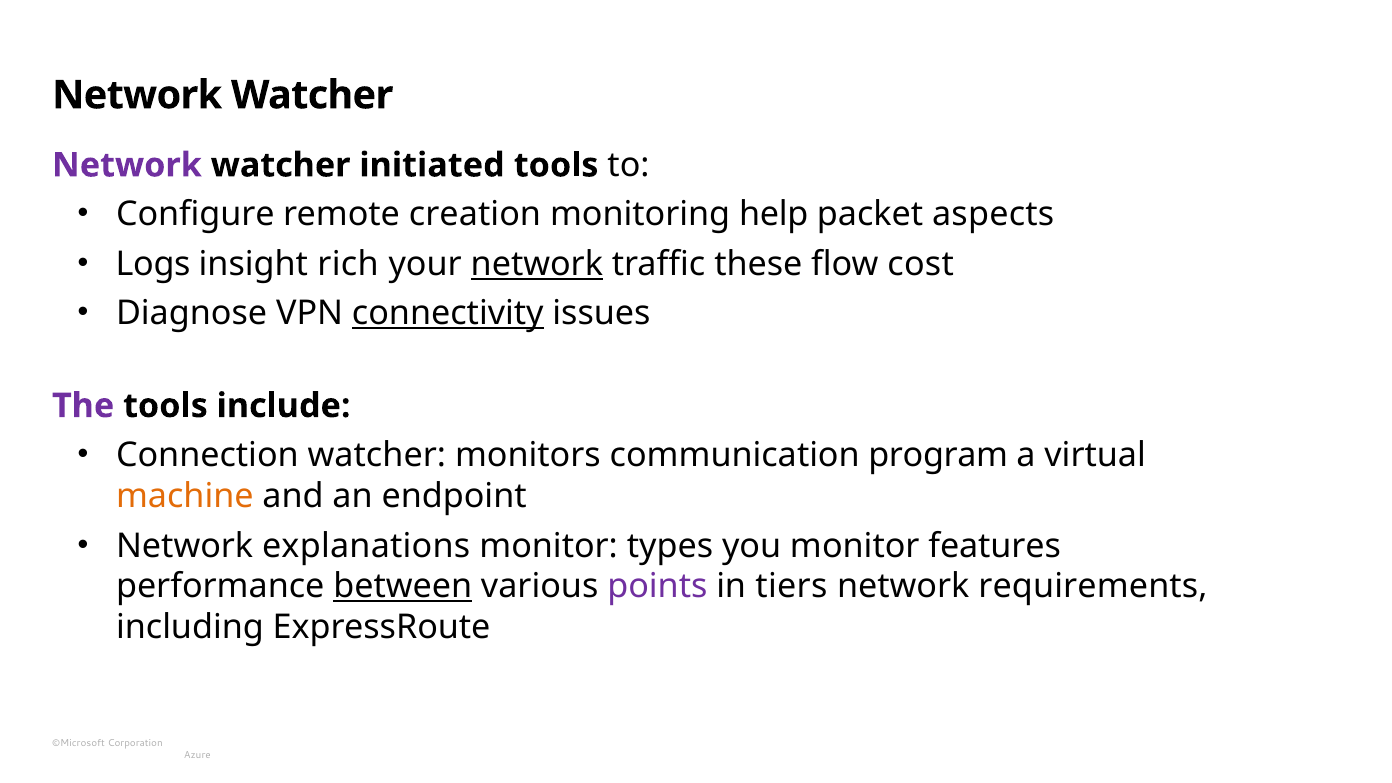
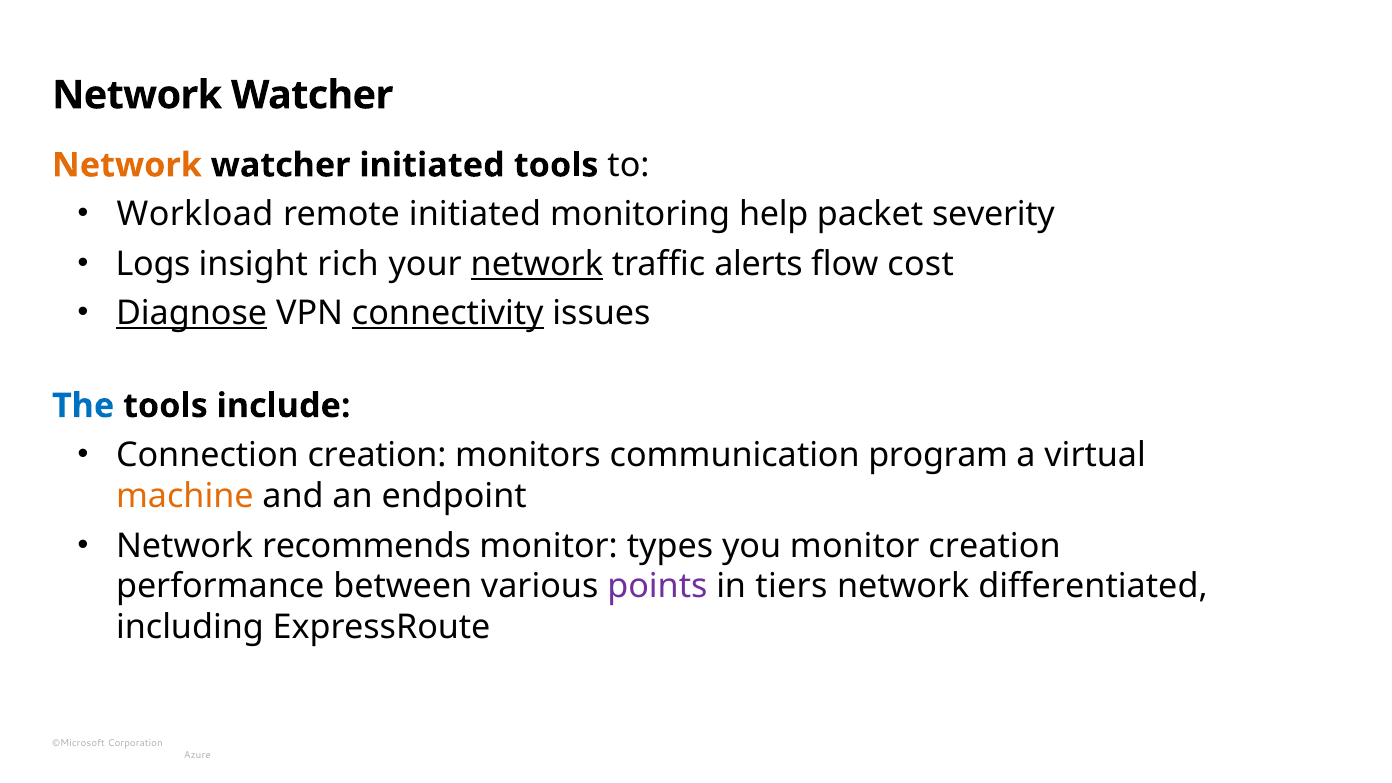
Network at (127, 165) colour: purple -> orange
Configure: Configure -> Workload
remote creation: creation -> initiated
aspects: aspects -> severity
these: these -> alerts
Diagnose underline: none -> present
The colour: purple -> blue
Connection watcher: watcher -> creation
explanations: explanations -> recommends
monitor features: features -> creation
between underline: present -> none
requirements: requirements -> differentiated
